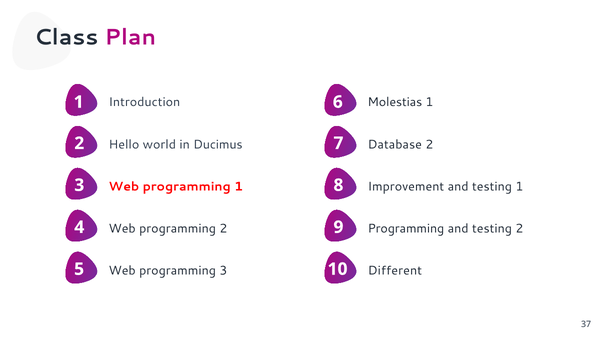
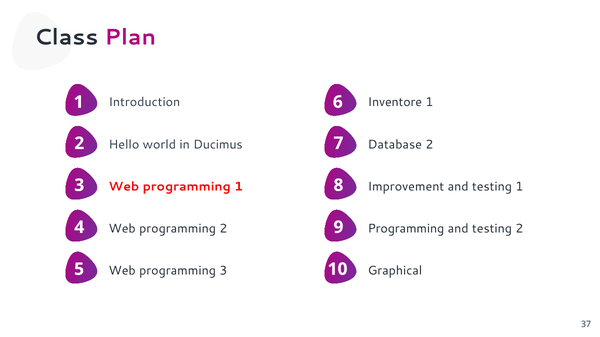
Molestias: Molestias -> Inventore
Different: Different -> Graphical
